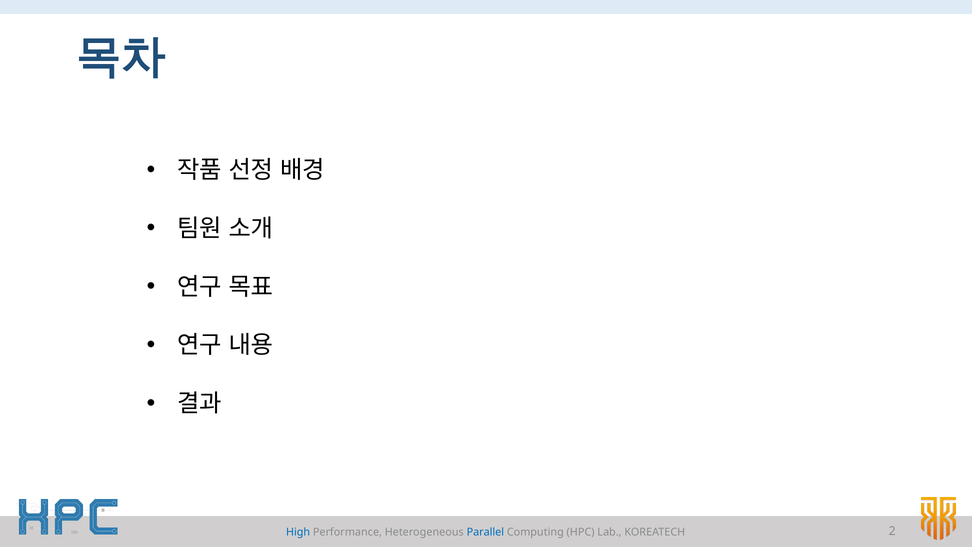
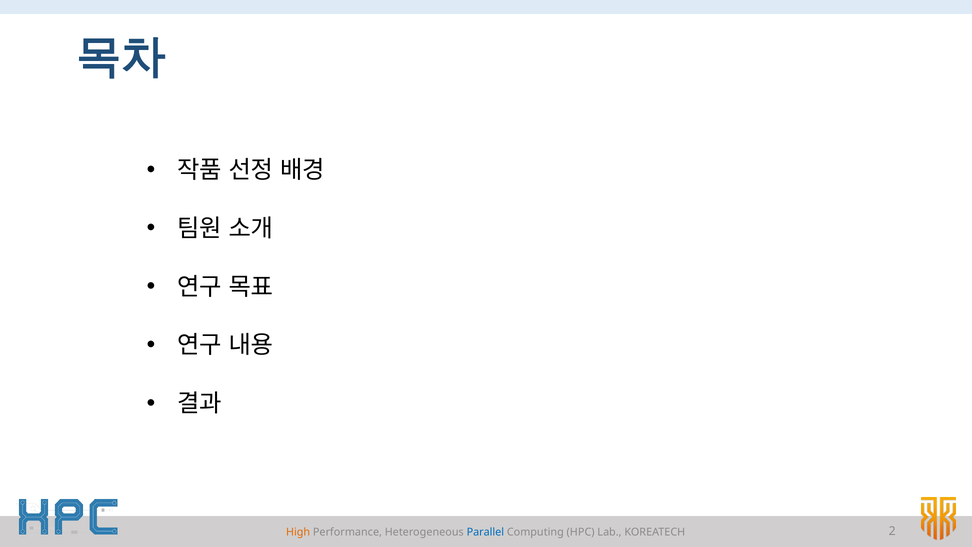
High colour: blue -> orange
